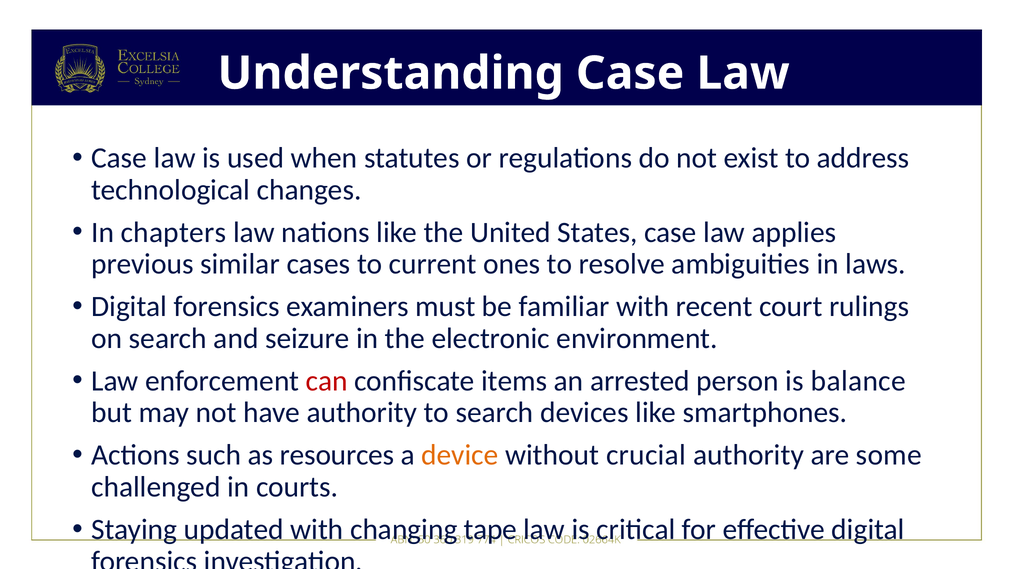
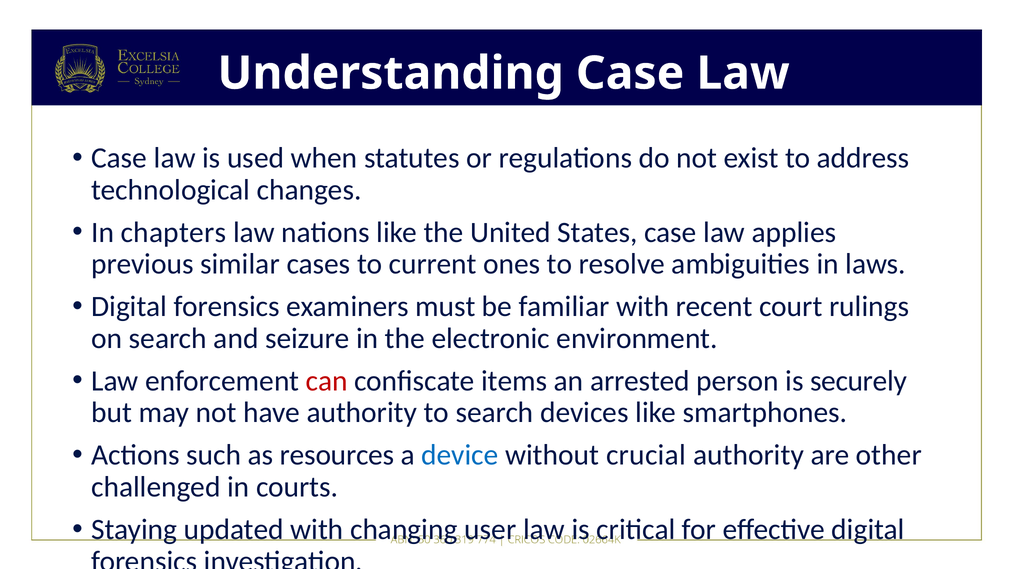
balance: balance -> securely
device colour: orange -> blue
some: some -> other
tape: tape -> user
